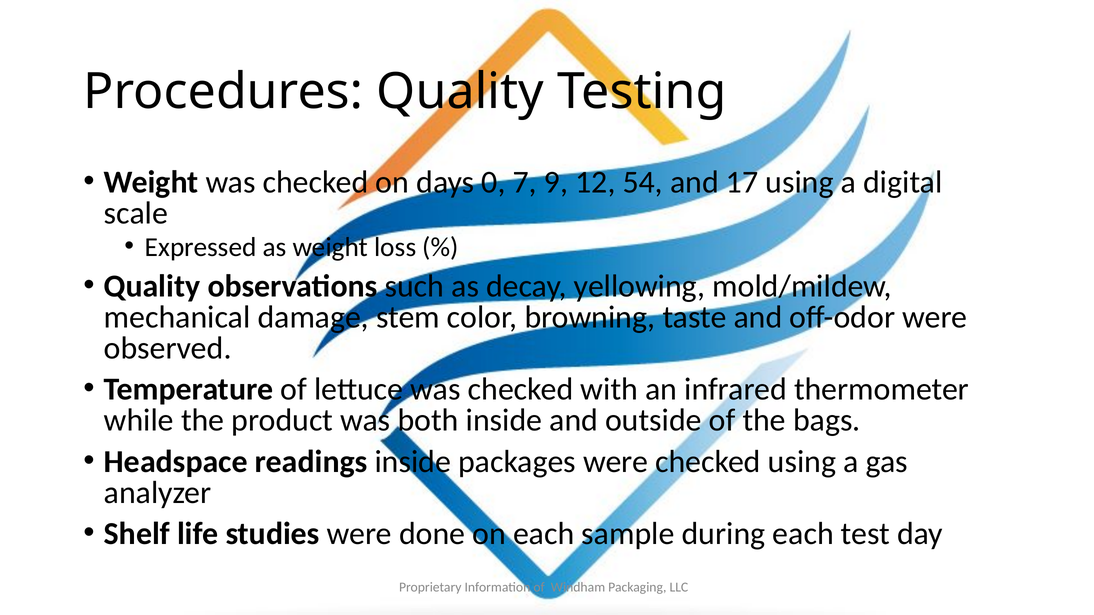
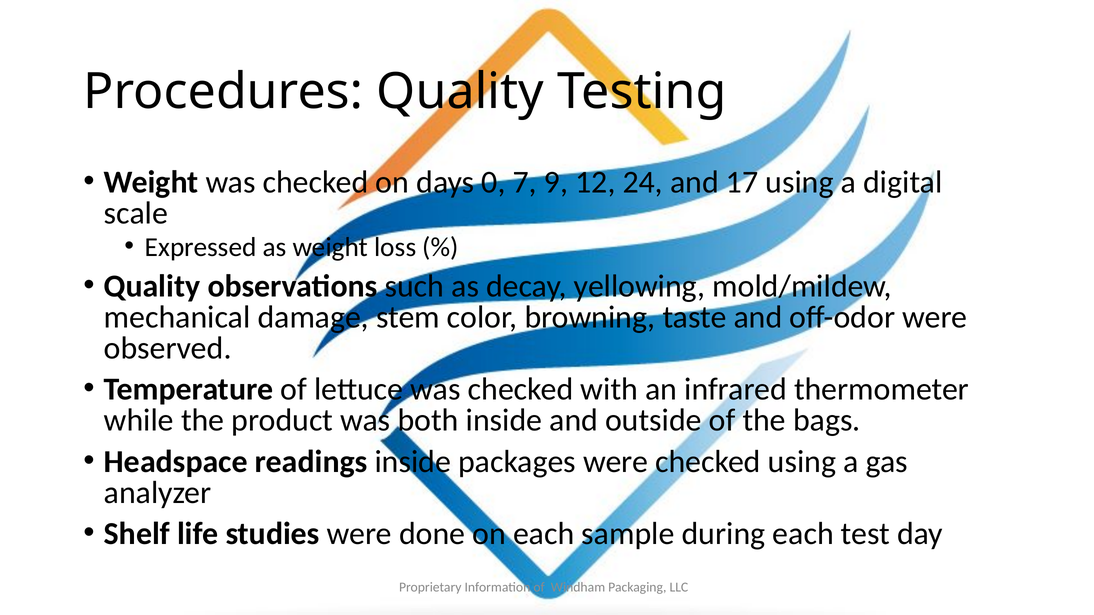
54: 54 -> 24
